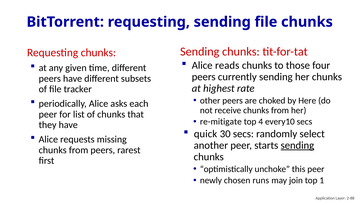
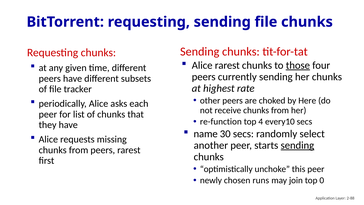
Alice reads: reads -> rarest
those underline: none -> present
re-mitigate: re-mitigate -> re-function
quick: quick -> name
1: 1 -> 0
